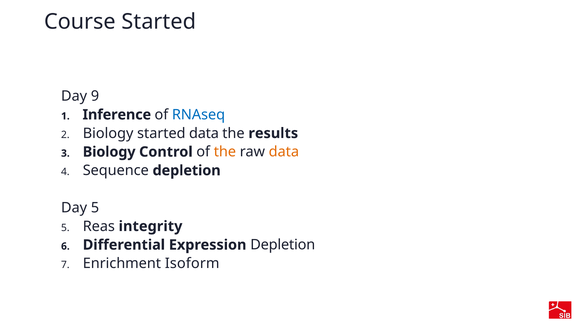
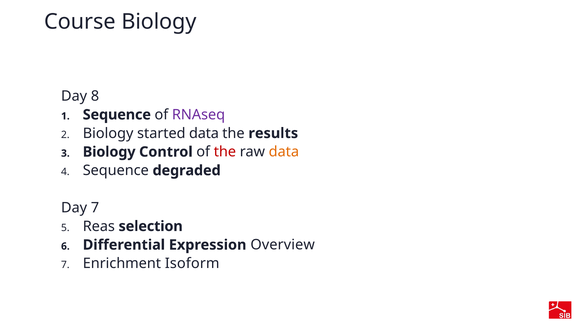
Course Started: Started -> Biology
9: 9 -> 8
1 Inference: Inference -> Sequence
RNAseq colour: blue -> purple
the at (225, 152) colour: orange -> red
Sequence depletion: depletion -> degraded
Day 5: 5 -> 7
integrity: integrity -> selection
Expression Depletion: Depletion -> Overview
